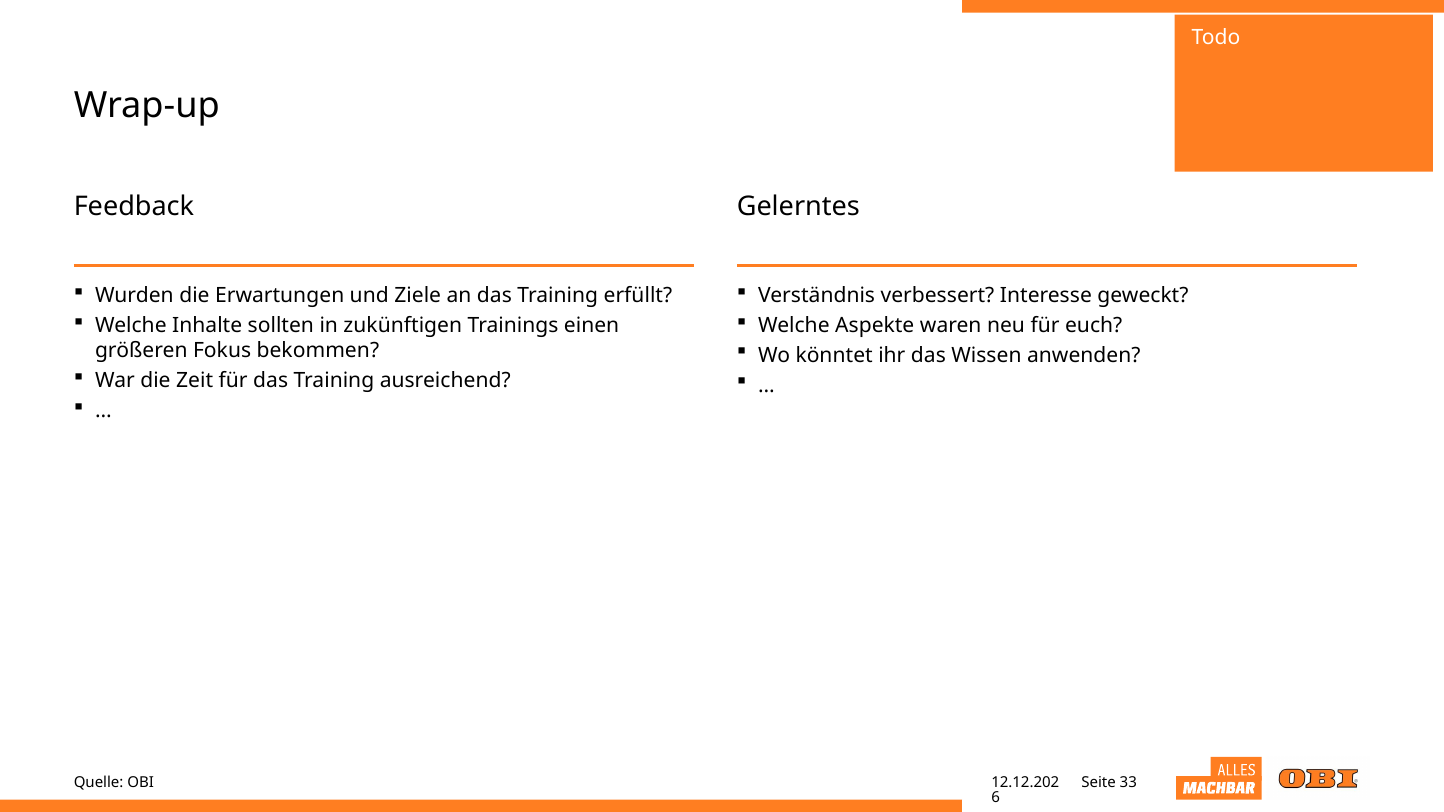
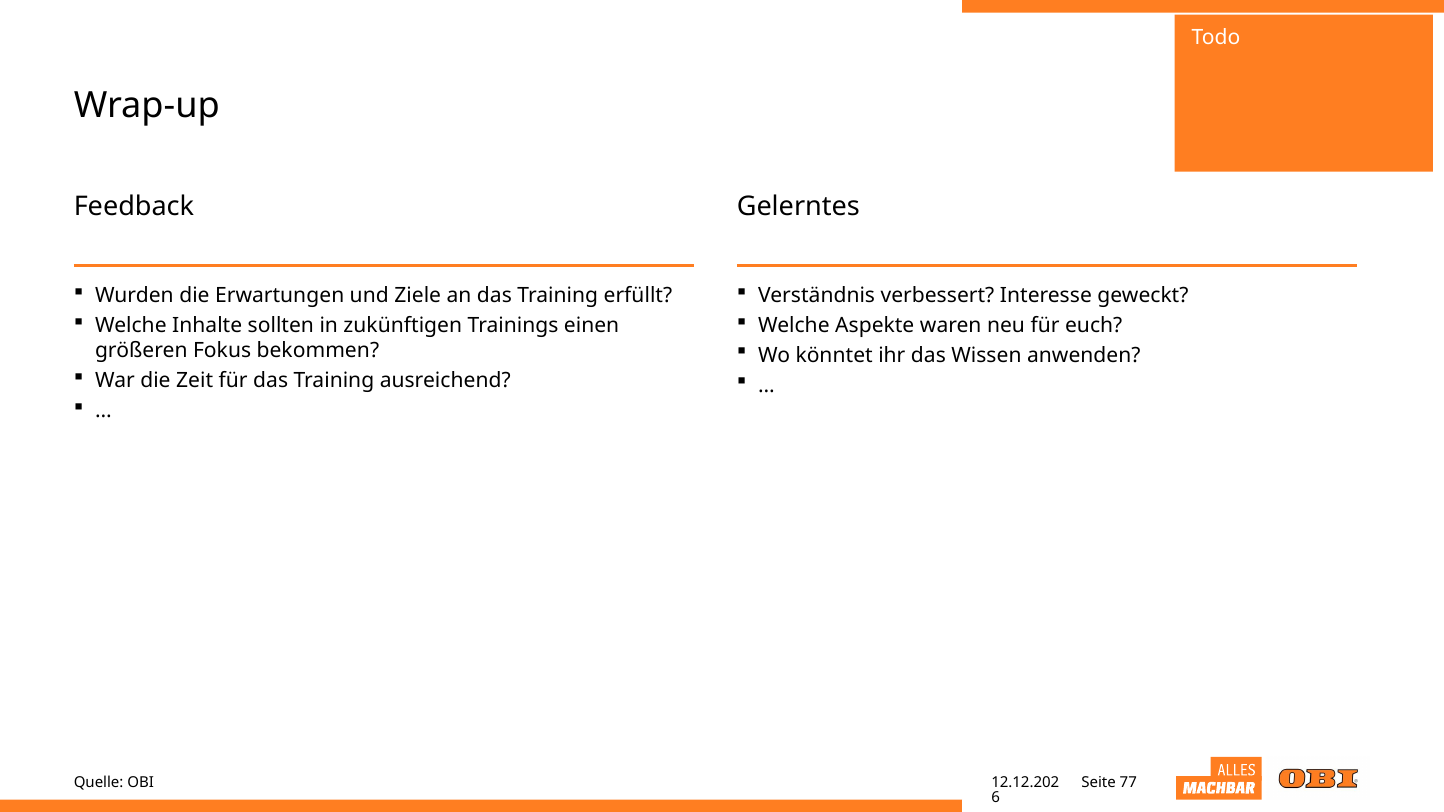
33: 33 -> 77
